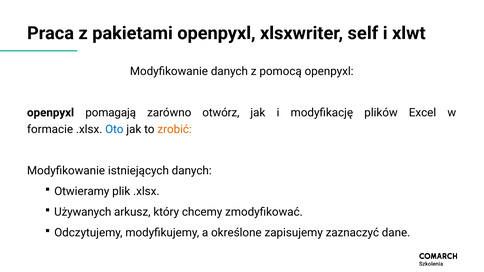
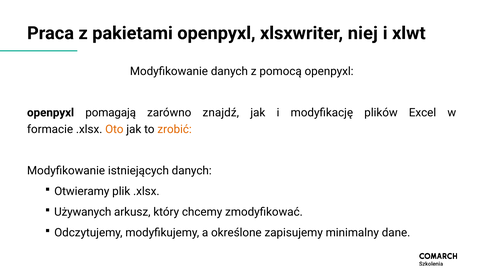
self: self -> niej
otwórz: otwórz -> znajdź
Oto colour: blue -> orange
zaznaczyć: zaznaczyć -> minimalny
